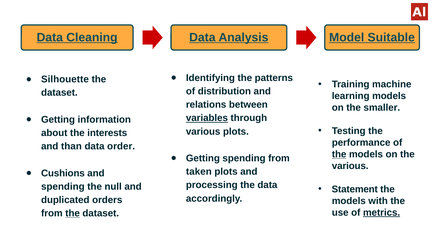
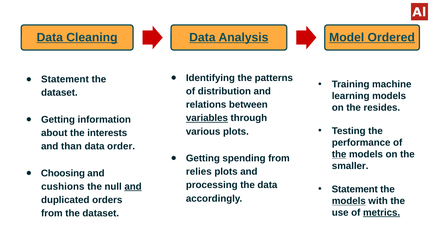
Suitable: Suitable -> Ordered
Silhouette at (65, 79): Silhouette -> Statement
smaller: smaller -> resides
various at (350, 166): various -> smaller
taken: taken -> relies
Cushions: Cushions -> Choosing
spending at (63, 186): spending -> cushions
and at (133, 186) underline: none -> present
models at (349, 201) underline: none -> present
the at (73, 213) underline: present -> none
